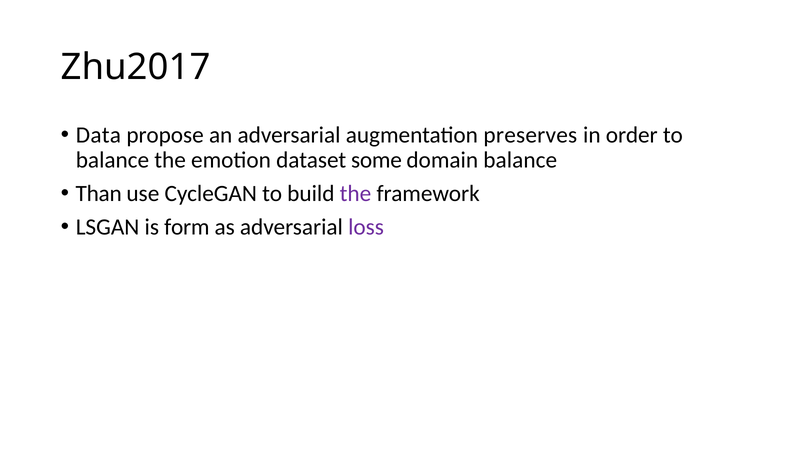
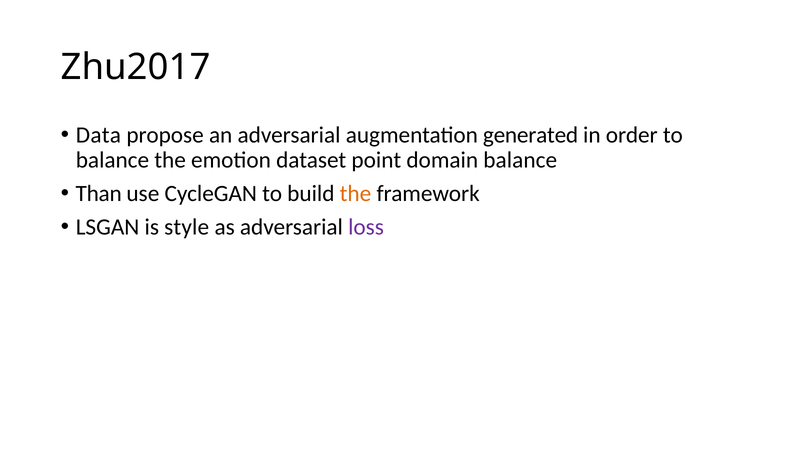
preserves: preserves -> generated
some: some -> point
the at (355, 194) colour: purple -> orange
form: form -> style
